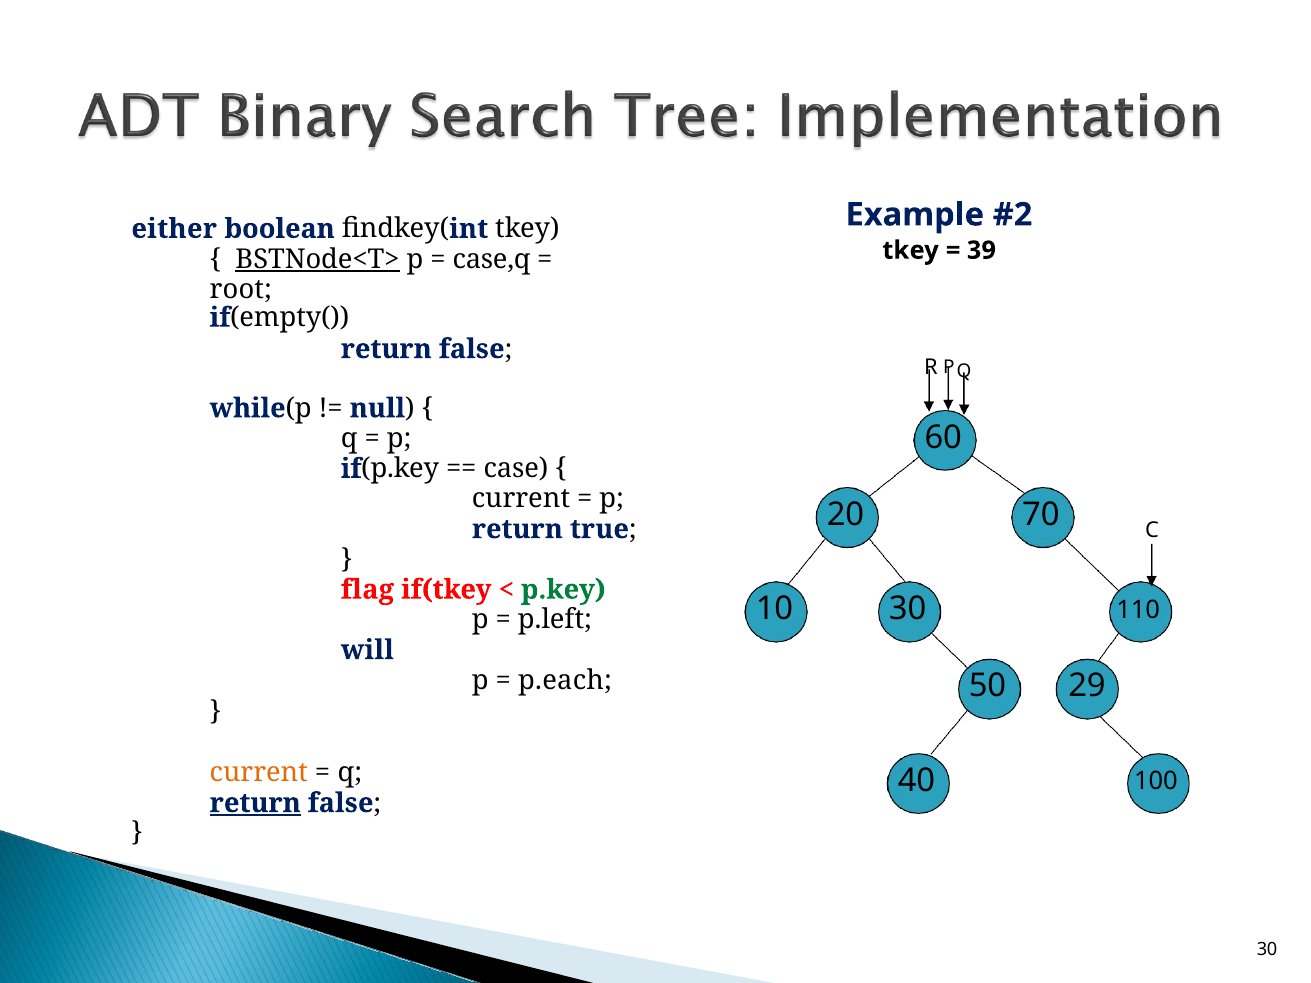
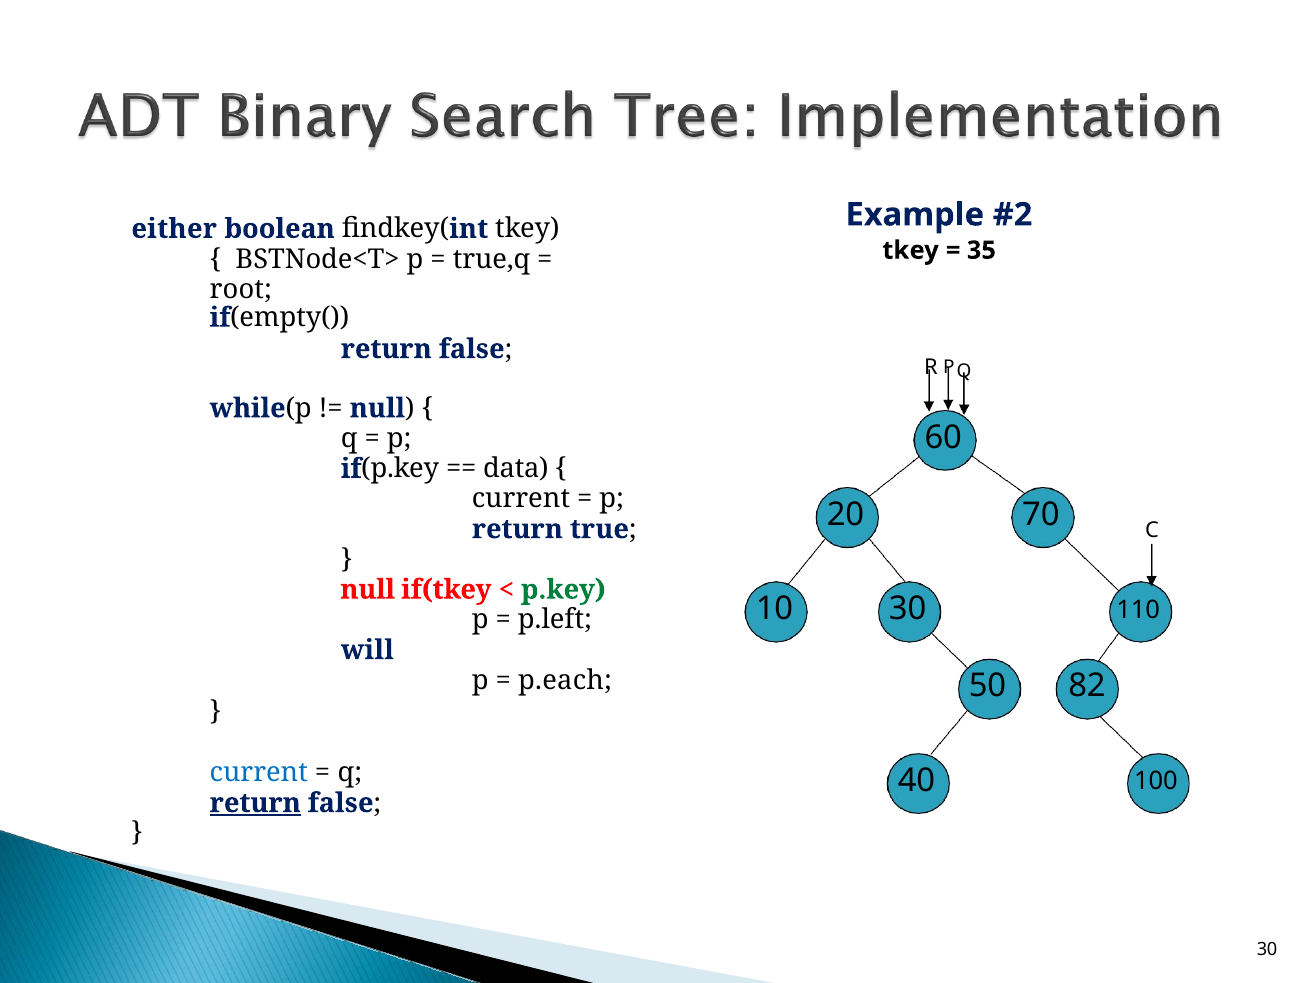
39: 39 -> 35
BSTNode<T> underline: present -> none
case,q: case,q -> true,q
case: case -> data
flag at (367, 590): flag -> null
29: 29 -> 82
current at (259, 773) colour: orange -> blue
